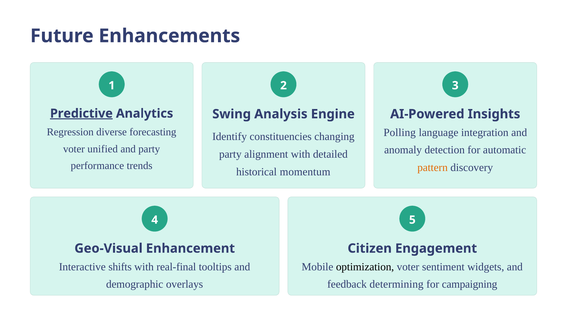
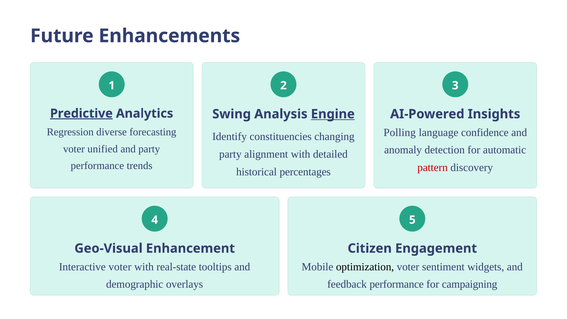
Engine underline: none -> present
integration: integration -> confidence
pattern colour: orange -> red
momentum: momentum -> percentages
Interactive shifts: shifts -> voter
real-final: real-final -> real-state
feedback determining: determining -> performance
